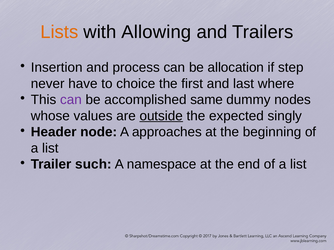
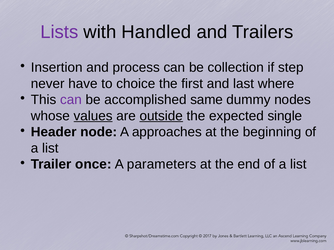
Lists colour: orange -> purple
Allowing: Allowing -> Handled
allocation: allocation -> collection
values underline: none -> present
singly: singly -> single
such: such -> once
namespace: namespace -> parameters
